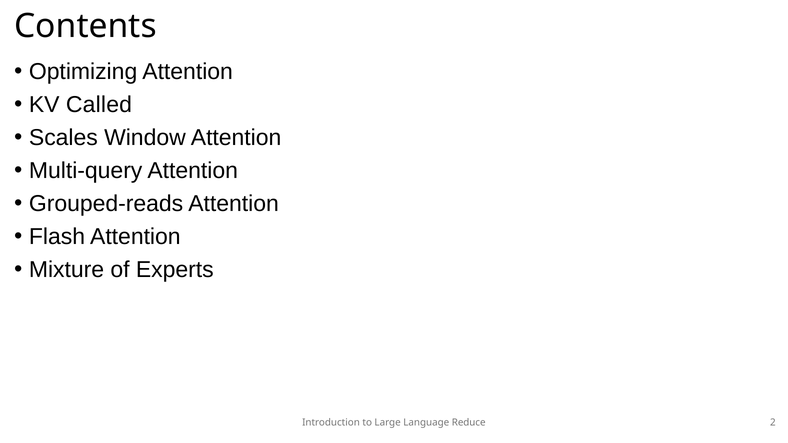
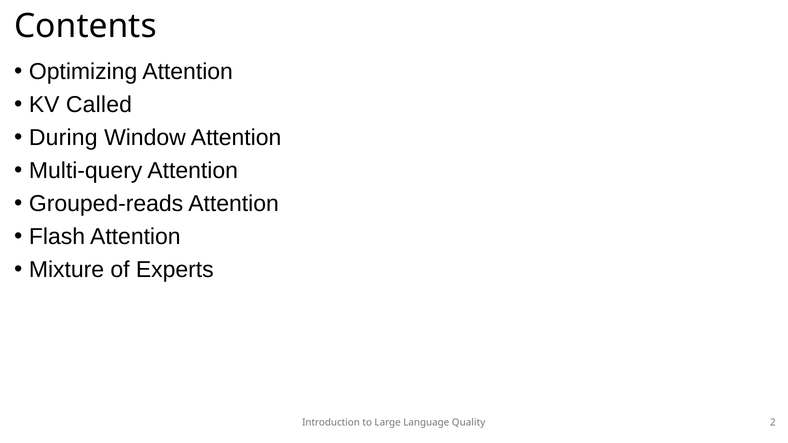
Scales: Scales -> During
Reduce: Reduce -> Quality
